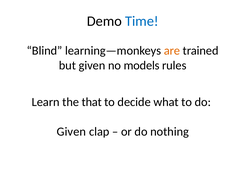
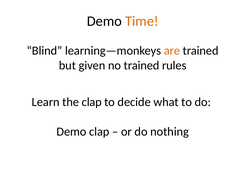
Time colour: blue -> orange
no models: models -> trained
the that: that -> clap
Given at (71, 131): Given -> Demo
